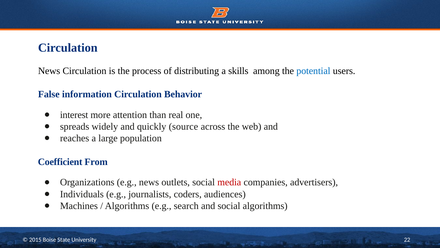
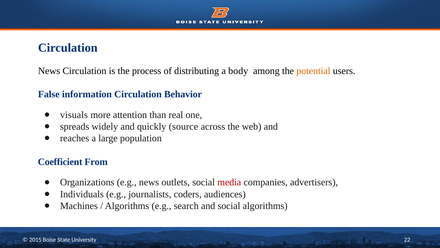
skills: skills -> body
potential colour: blue -> orange
interest: interest -> visuals
